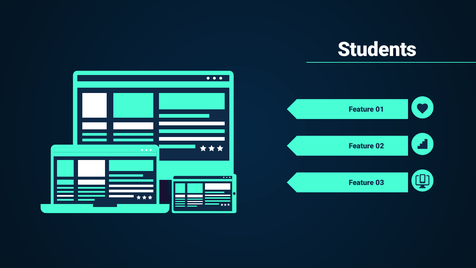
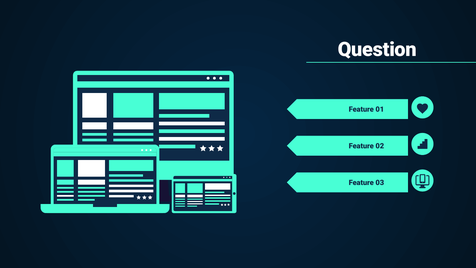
Students: Students -> Question
